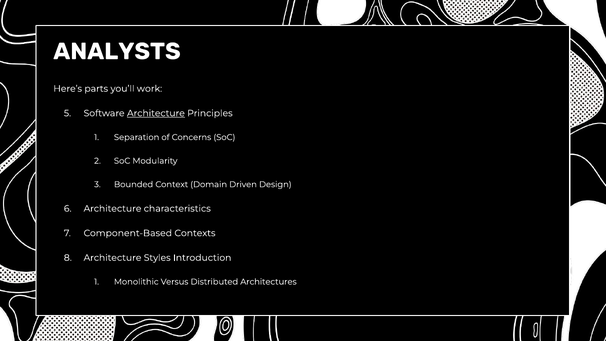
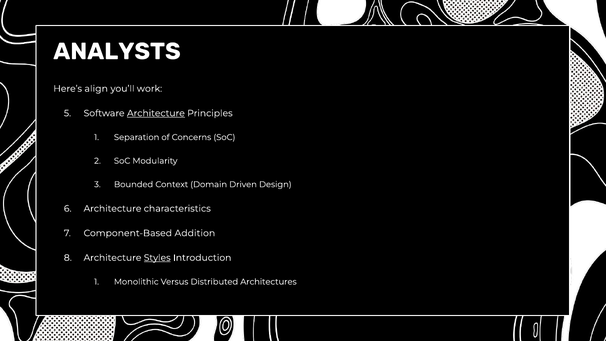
parts: parts -> align
Contexts: Contexts -> Addition
Styles underline: none -> present
